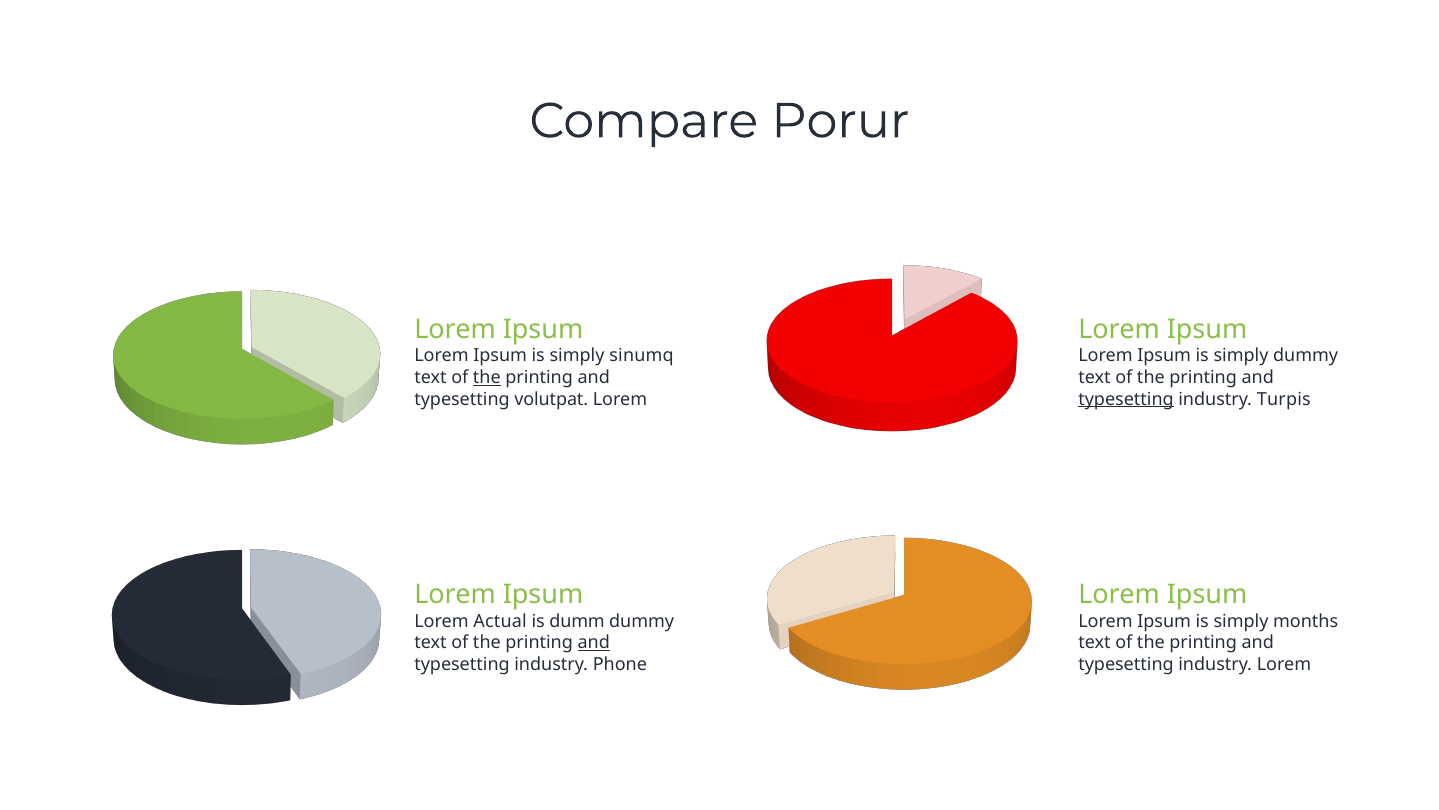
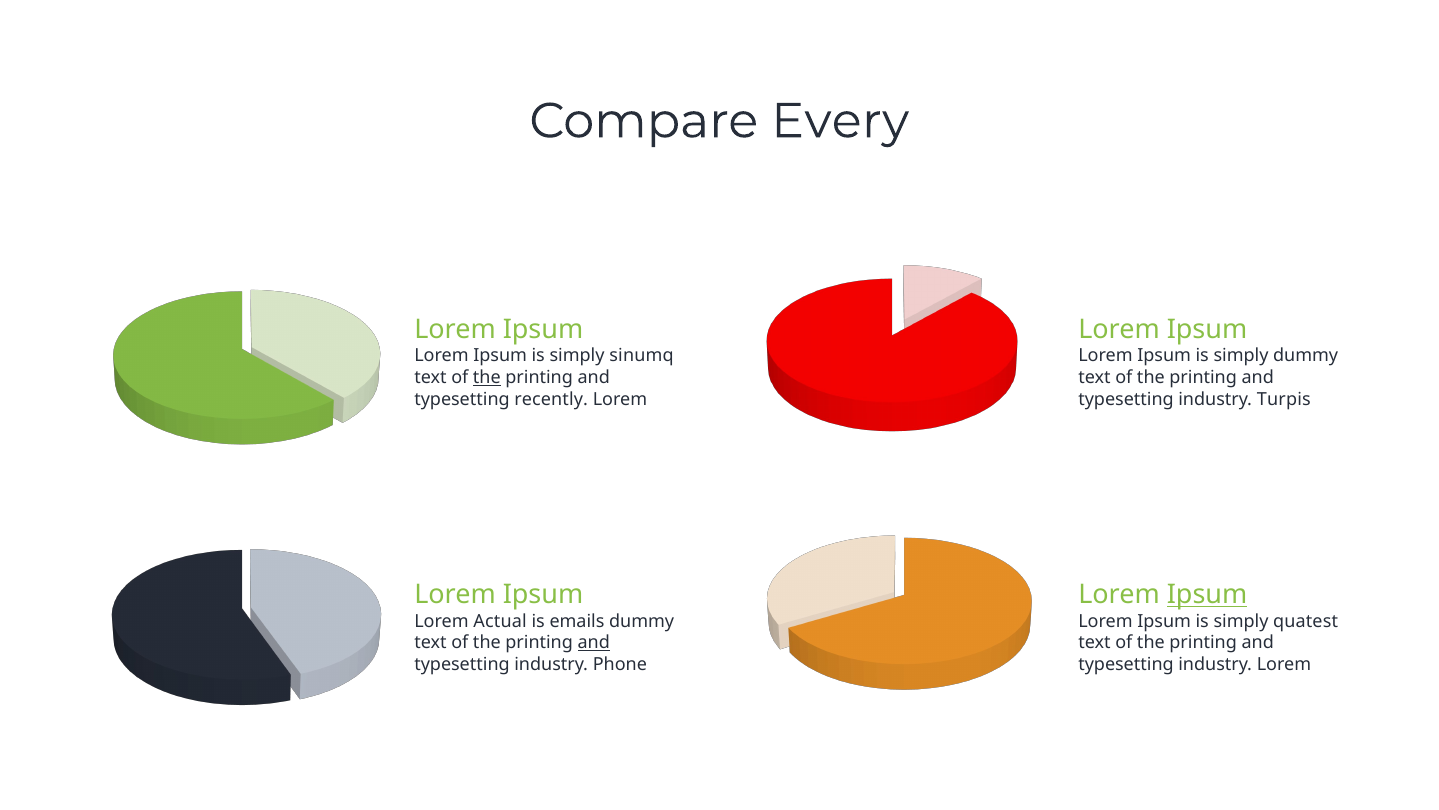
Porur: Porur -> Every
volutpat: volutpat -> recently
typesetting at (1126, 399) underline: present -> none
Ipsum at (1207, 594) underline: none -> present
dumm: dumm -> emails
months: months -> quatest
